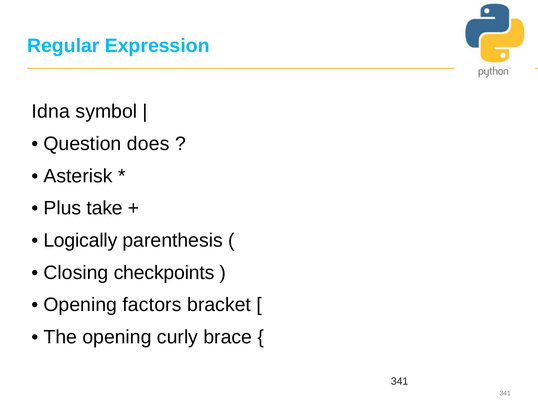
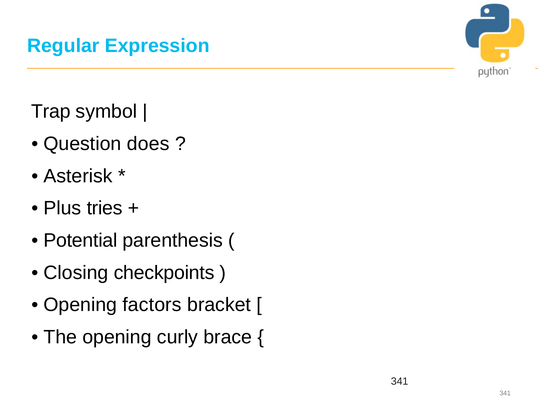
Idna: Idna -> Trap
take: take -> tries
Logically: Logically -> Potential
